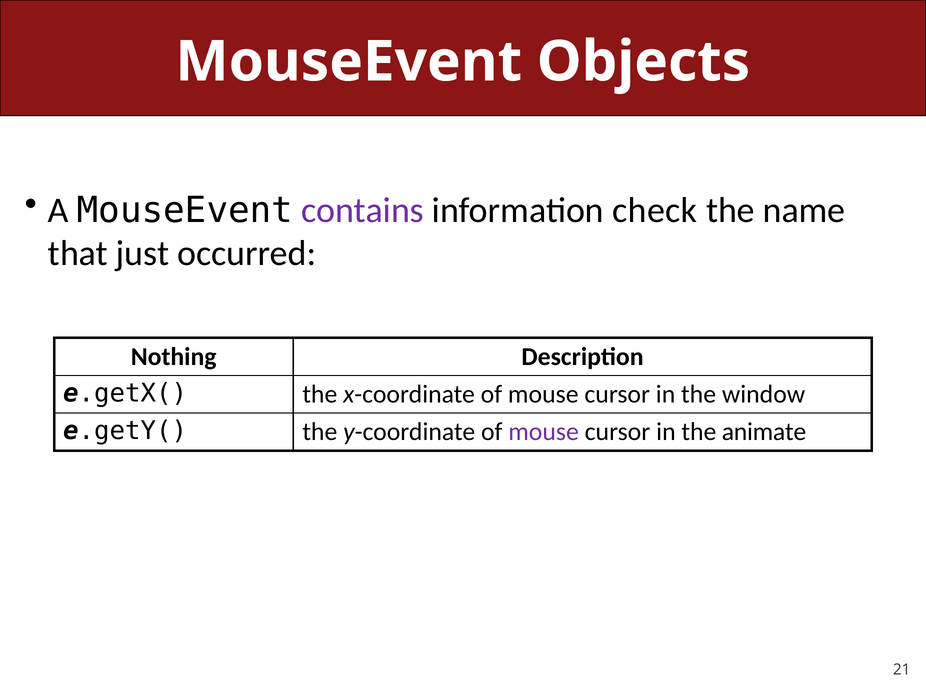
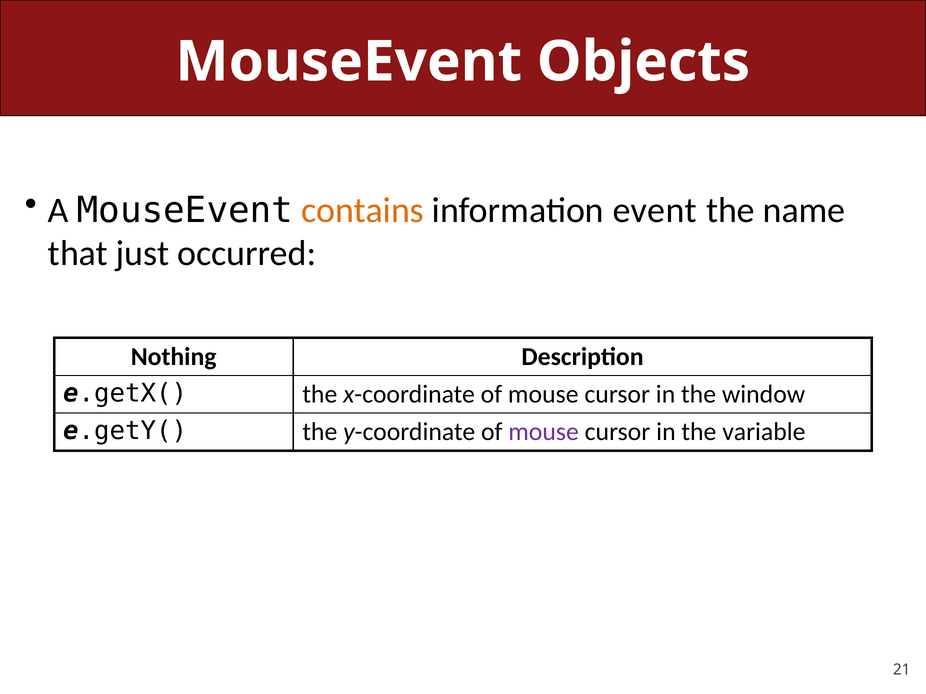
contains colour: purple -> orange
check: check -> event
animate: animate -> variable
